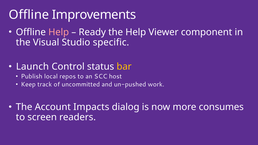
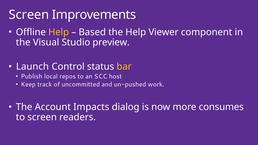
Offline at (29, 15): Offline -> Screen
Help at (59, 32) colour: pink -> yellow
Ready: Ready -> Based
specific: specific -> preview
